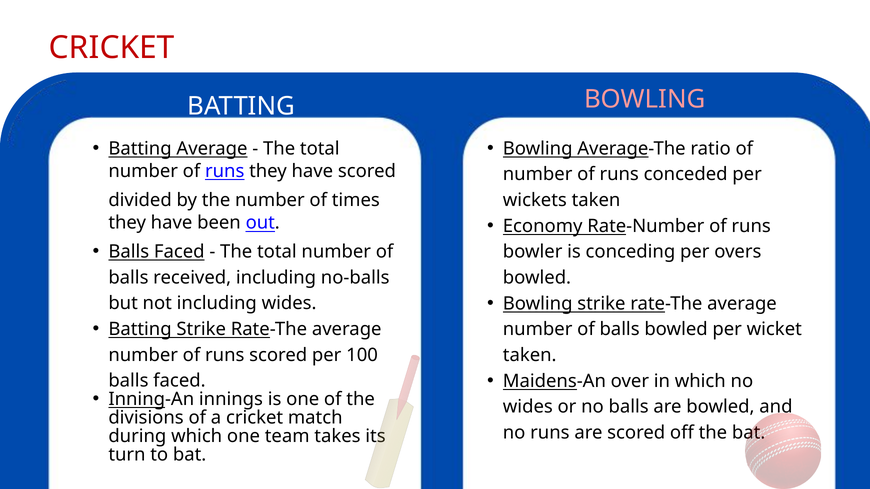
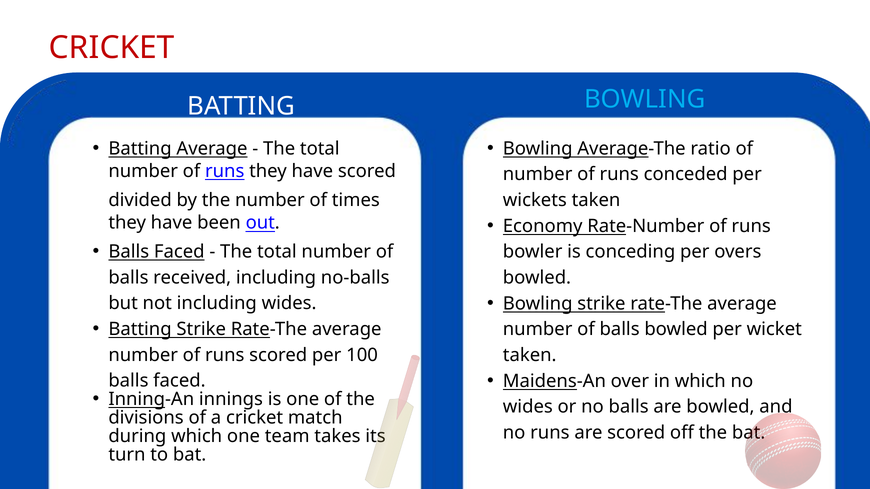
BOWLING at (645, 100) colour: pink -> light blue
